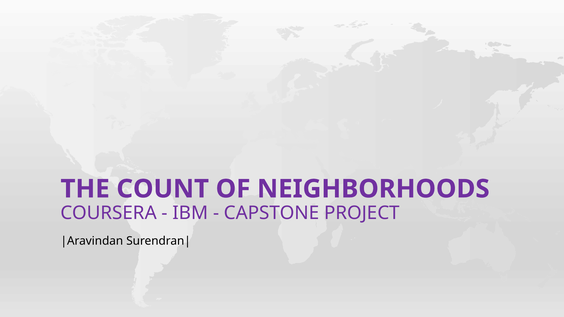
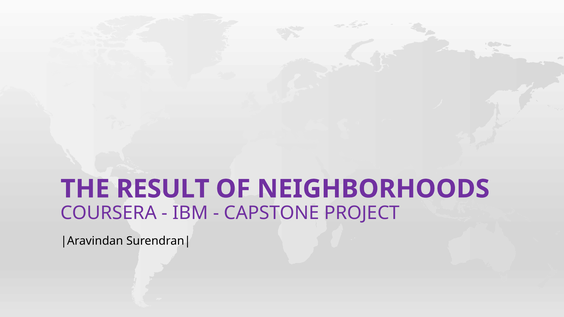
COUNT: COUNT -> RESULT
